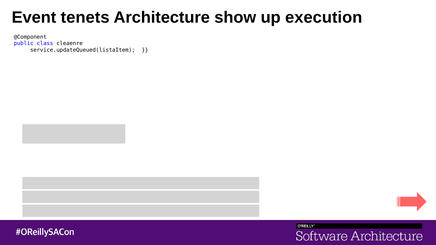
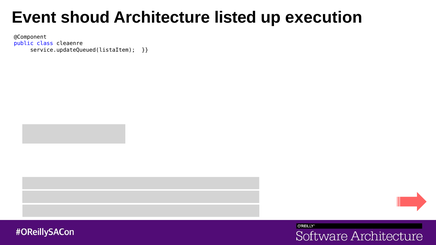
tenets: tenets -> shoud
show: show -> listed
